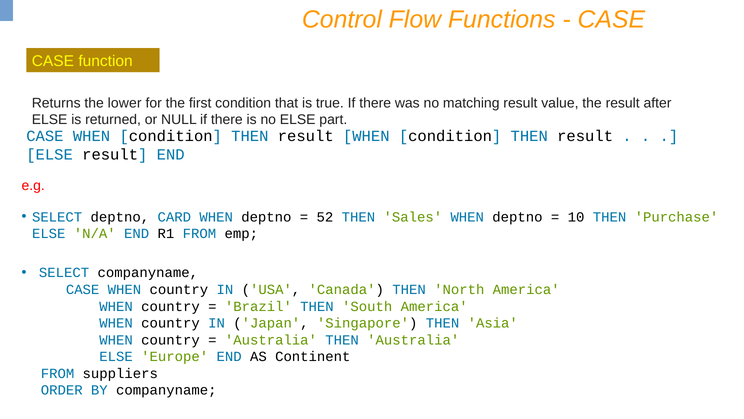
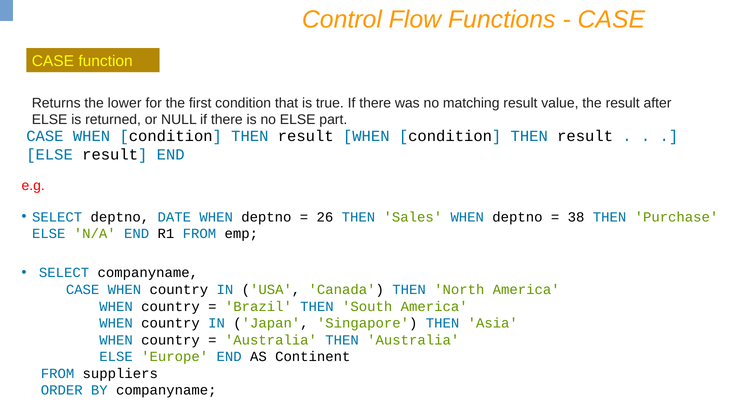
CARD: CARD -> DATE
52: 52 -> 26
10: 10 -> 38
